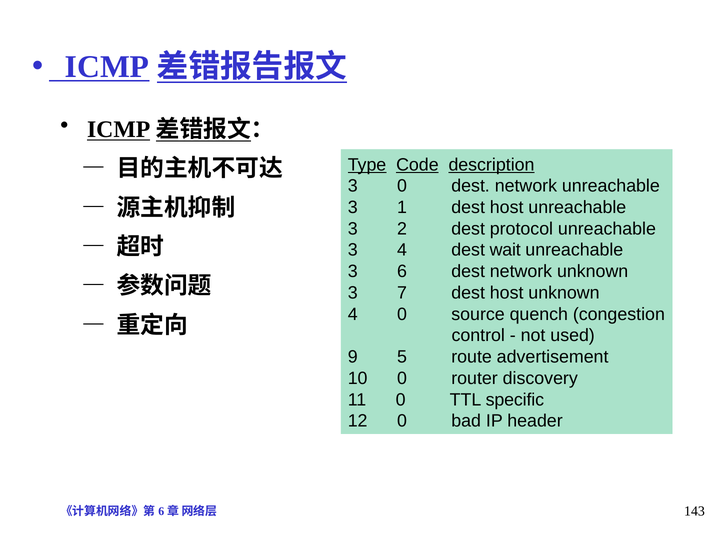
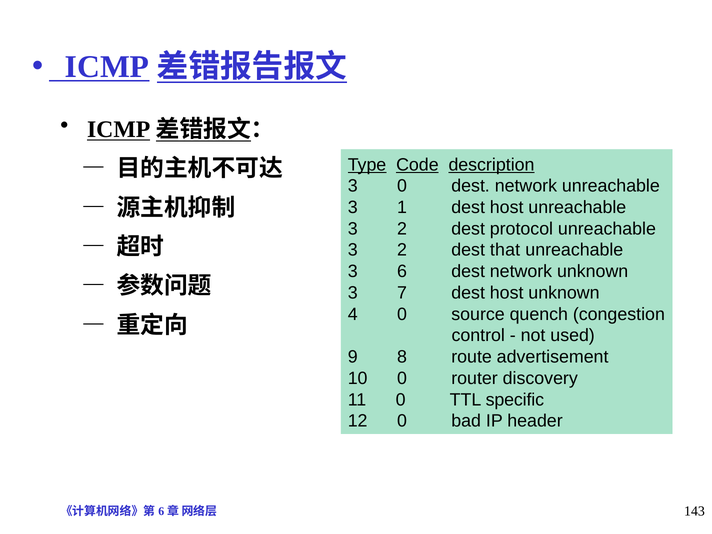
4 at (402, 250): 4 -> 2
wait: wait -> that
5: 5 -> 8
